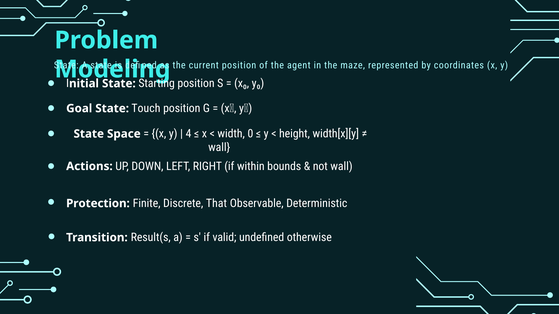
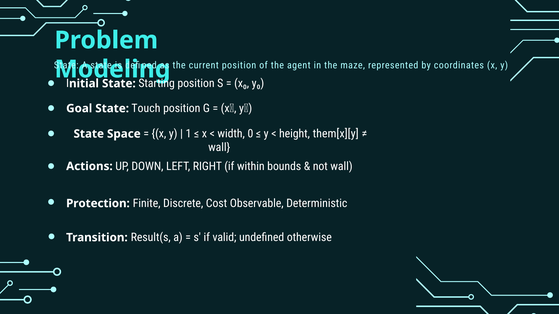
4: 4 -> 1
width[x][y: width[x][y -> them[x][y
That: That -> Cost
